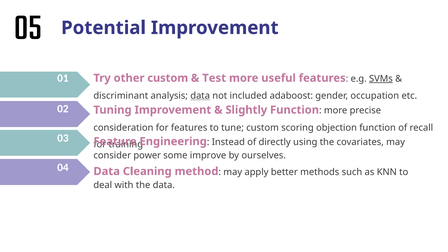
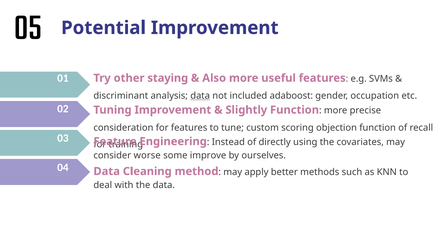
other custom: custom -> staying
Test: Test -> Also
SVMs underline: present -> none
power: power -> worse
